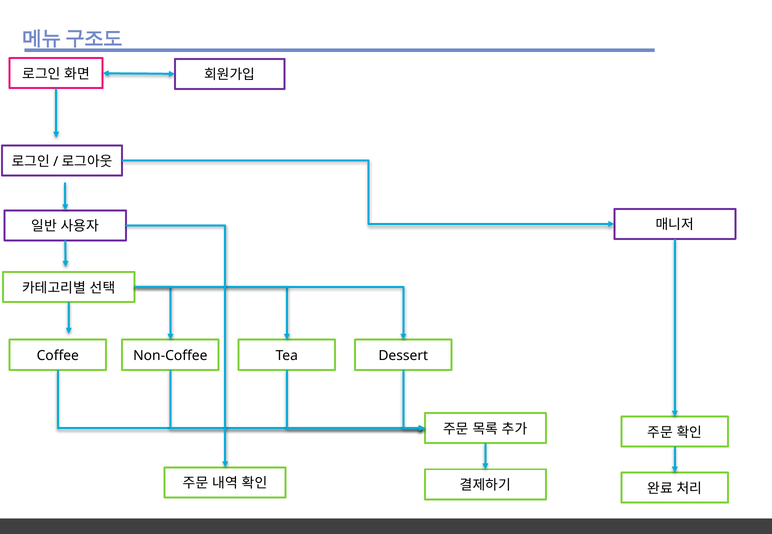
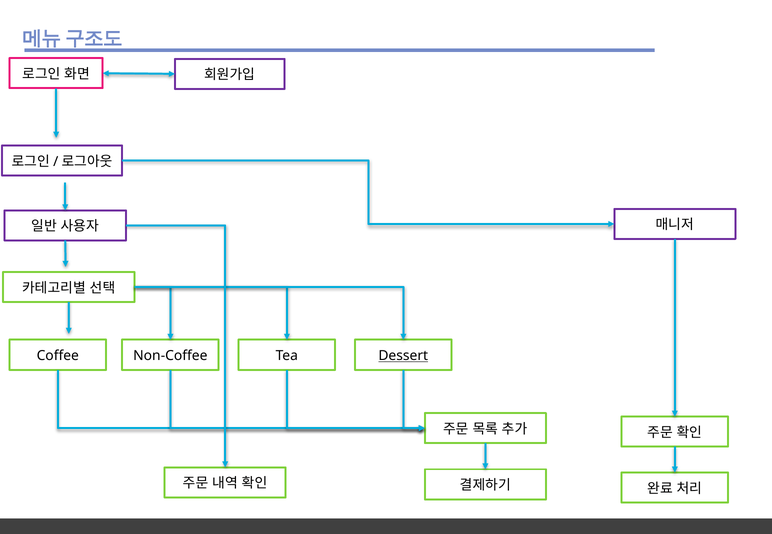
Dessert underline: none -> present
